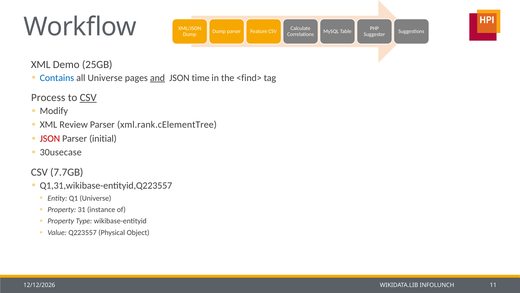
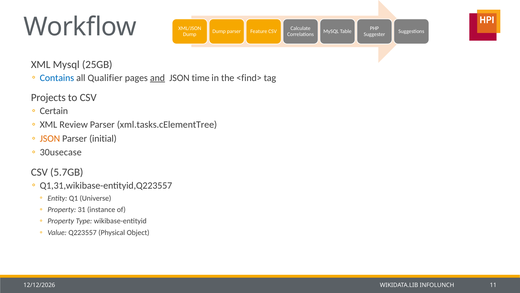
XML Demo: Demo -> Mysql
all Universe: Universe -> Qualifier
Process: Process -> Projects
CSV at (88, 97) underline: present -> none
Modify: Modify -> Certain
xml.rank.cElementTree: xml.rank.cElementTree -> xml.tasks.cElementTree
JSON at (50, 138) colour: red -> orange
7.7GB: 7.7GB -> 5.7GB
